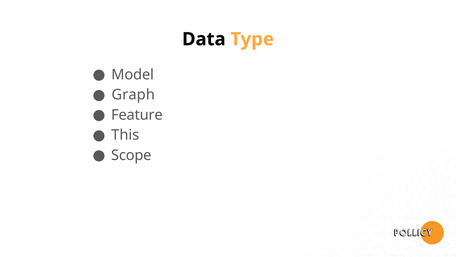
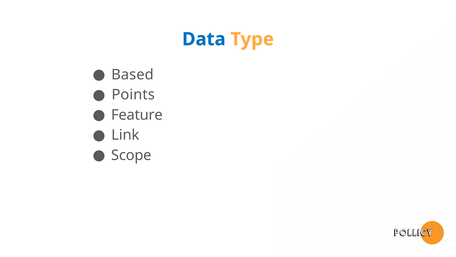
Data colour: black -> blue
Model: Model -> Based
Graph: Graph -> Points
This: This -> Link
